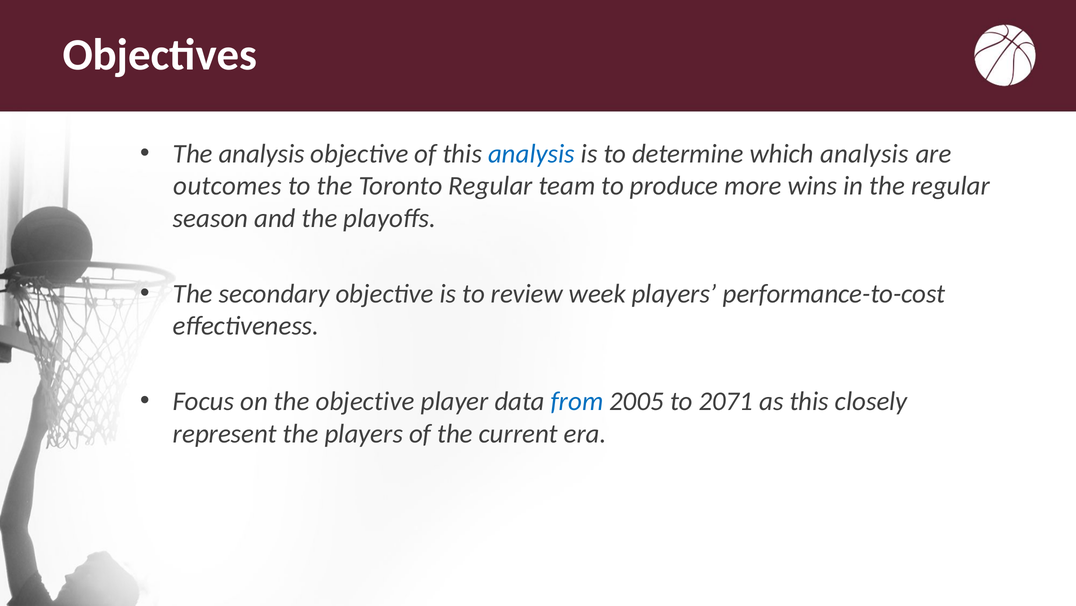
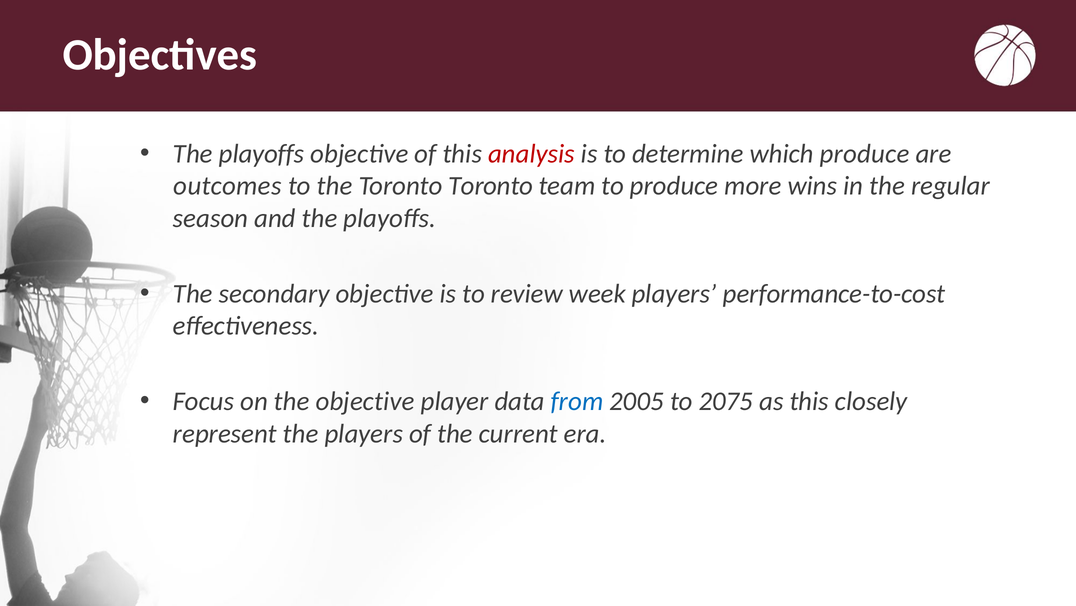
analysis at (262, 154): analysis -> playoffs
analysis at (531, 154) colour: blue -> red
which analysis: analysis -> produce
Toronto Regular: Regular -> Toronto
2071: 2071 -> 2075
